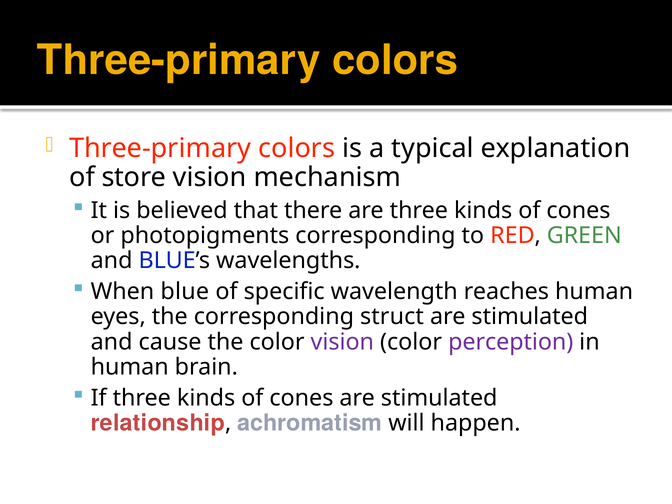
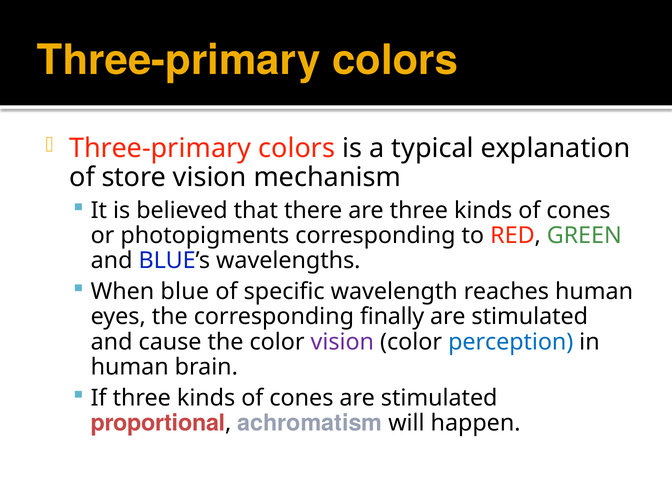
struct: struct -> finally
perception colour: purple -> blue
relationship: relationship -> proportional
